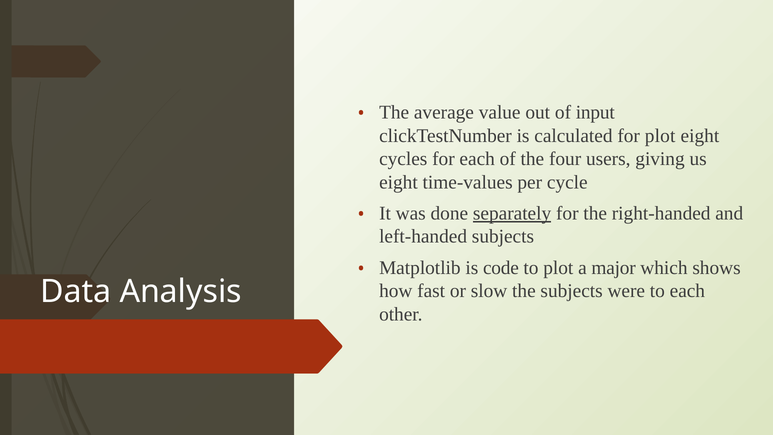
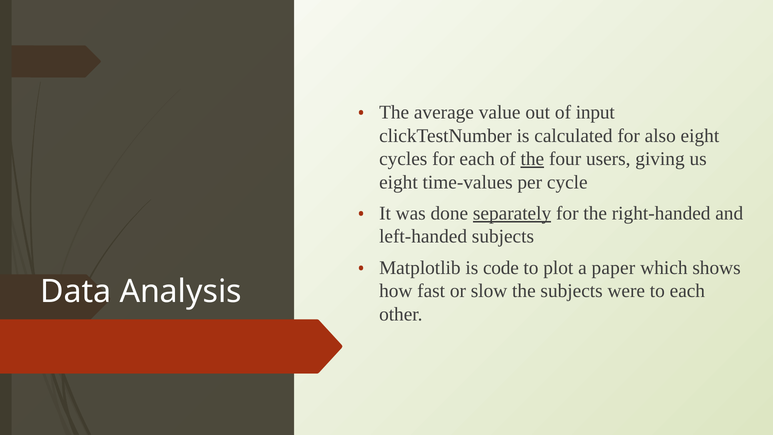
for plot: plot -> also
the at (532, 159) underline: none -> present
major: major -> paper
